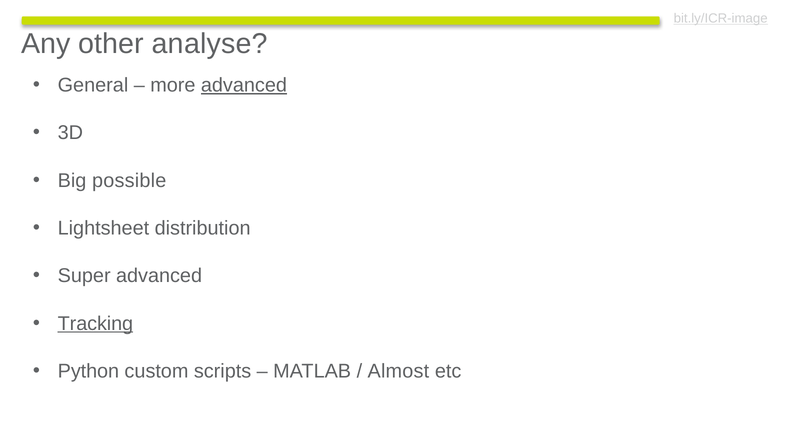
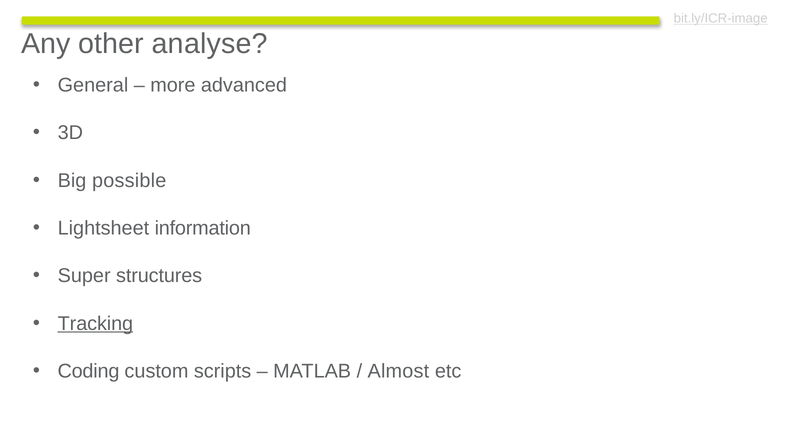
advanced at (244, 85) underline: present -> none
distribution: distribution -> information
Super advanced: advanced -> structures
Python: Python -> Coding
